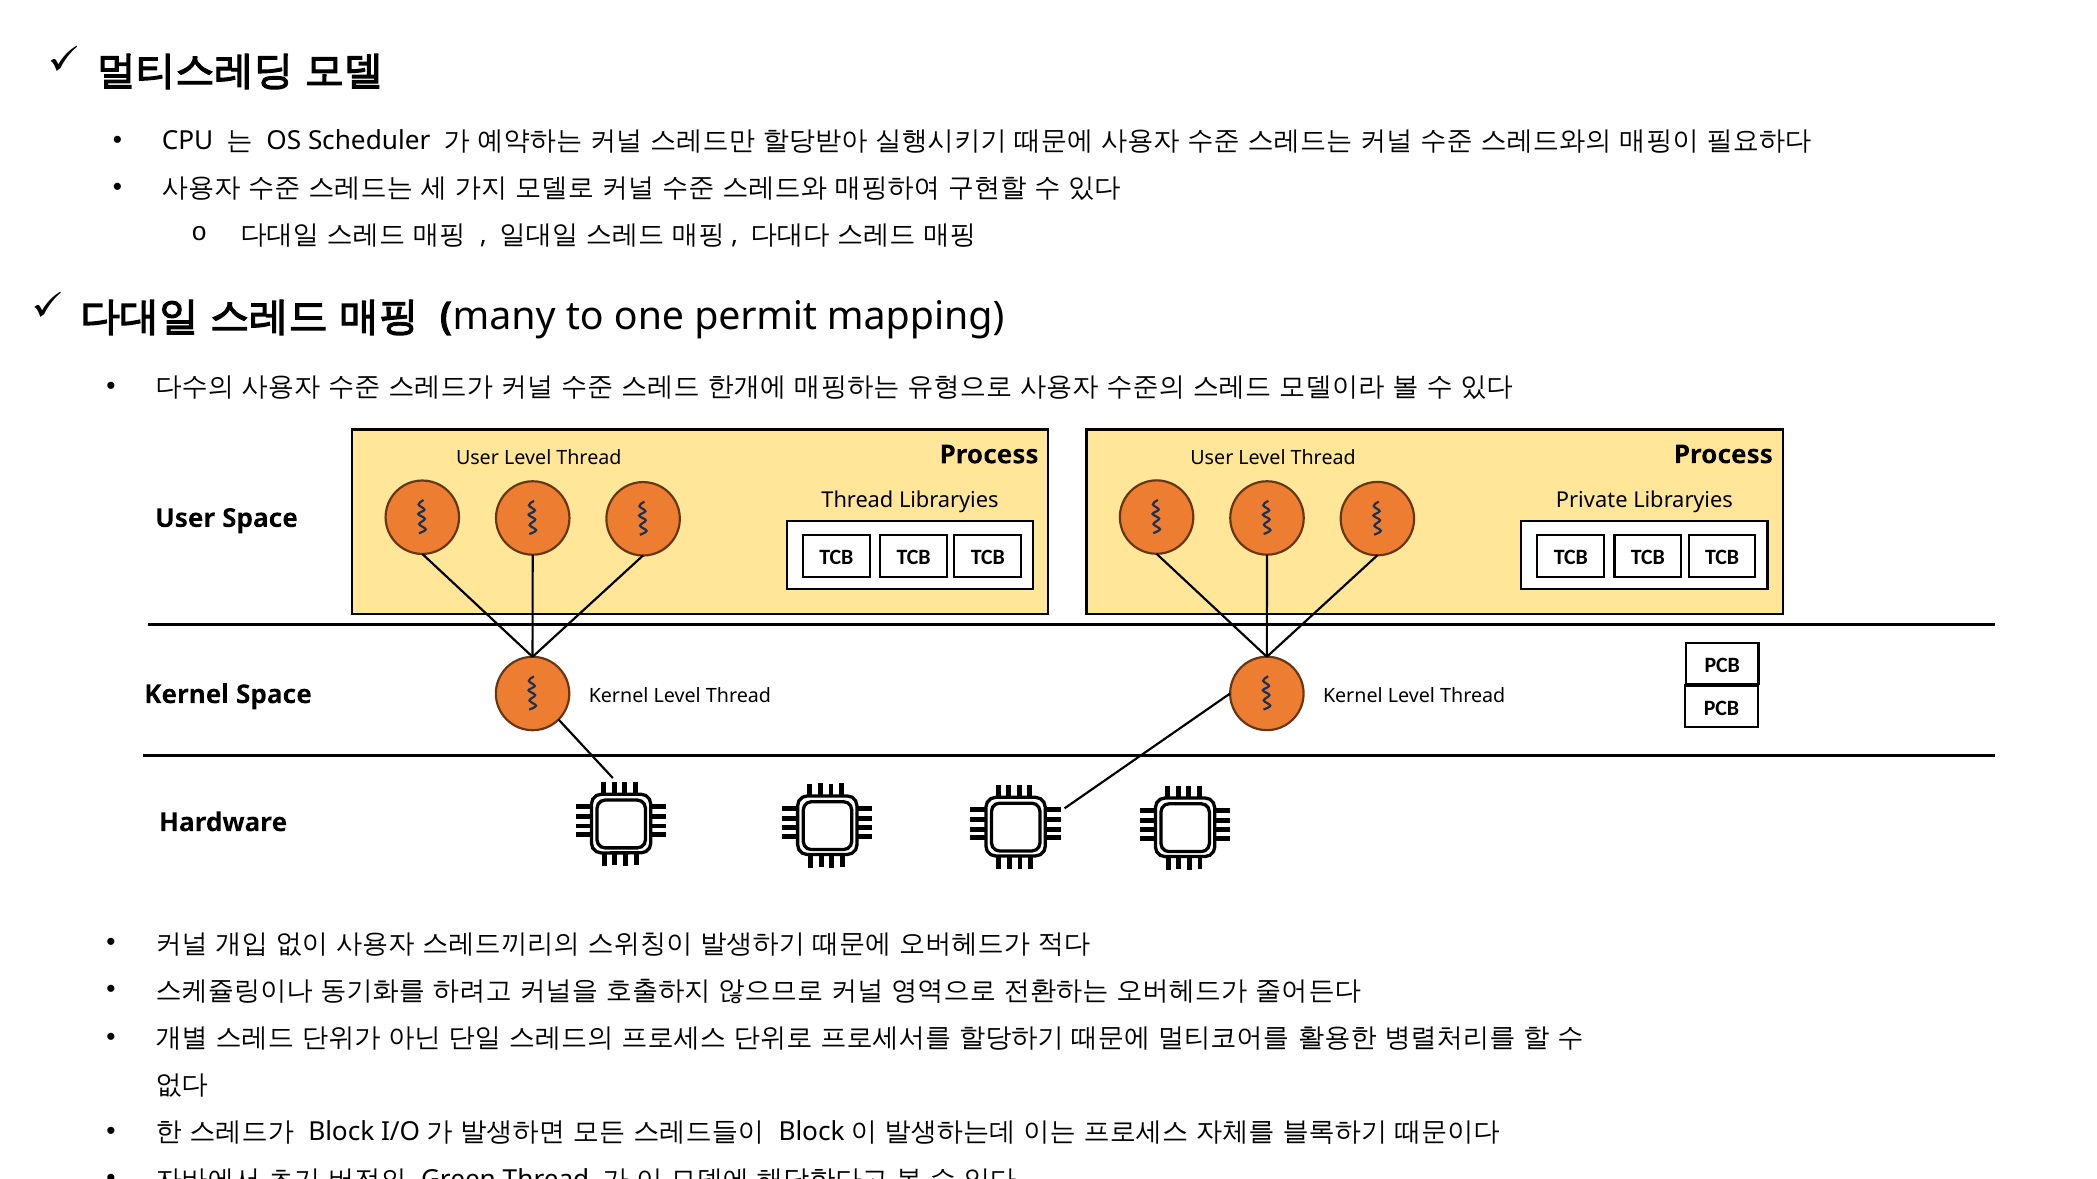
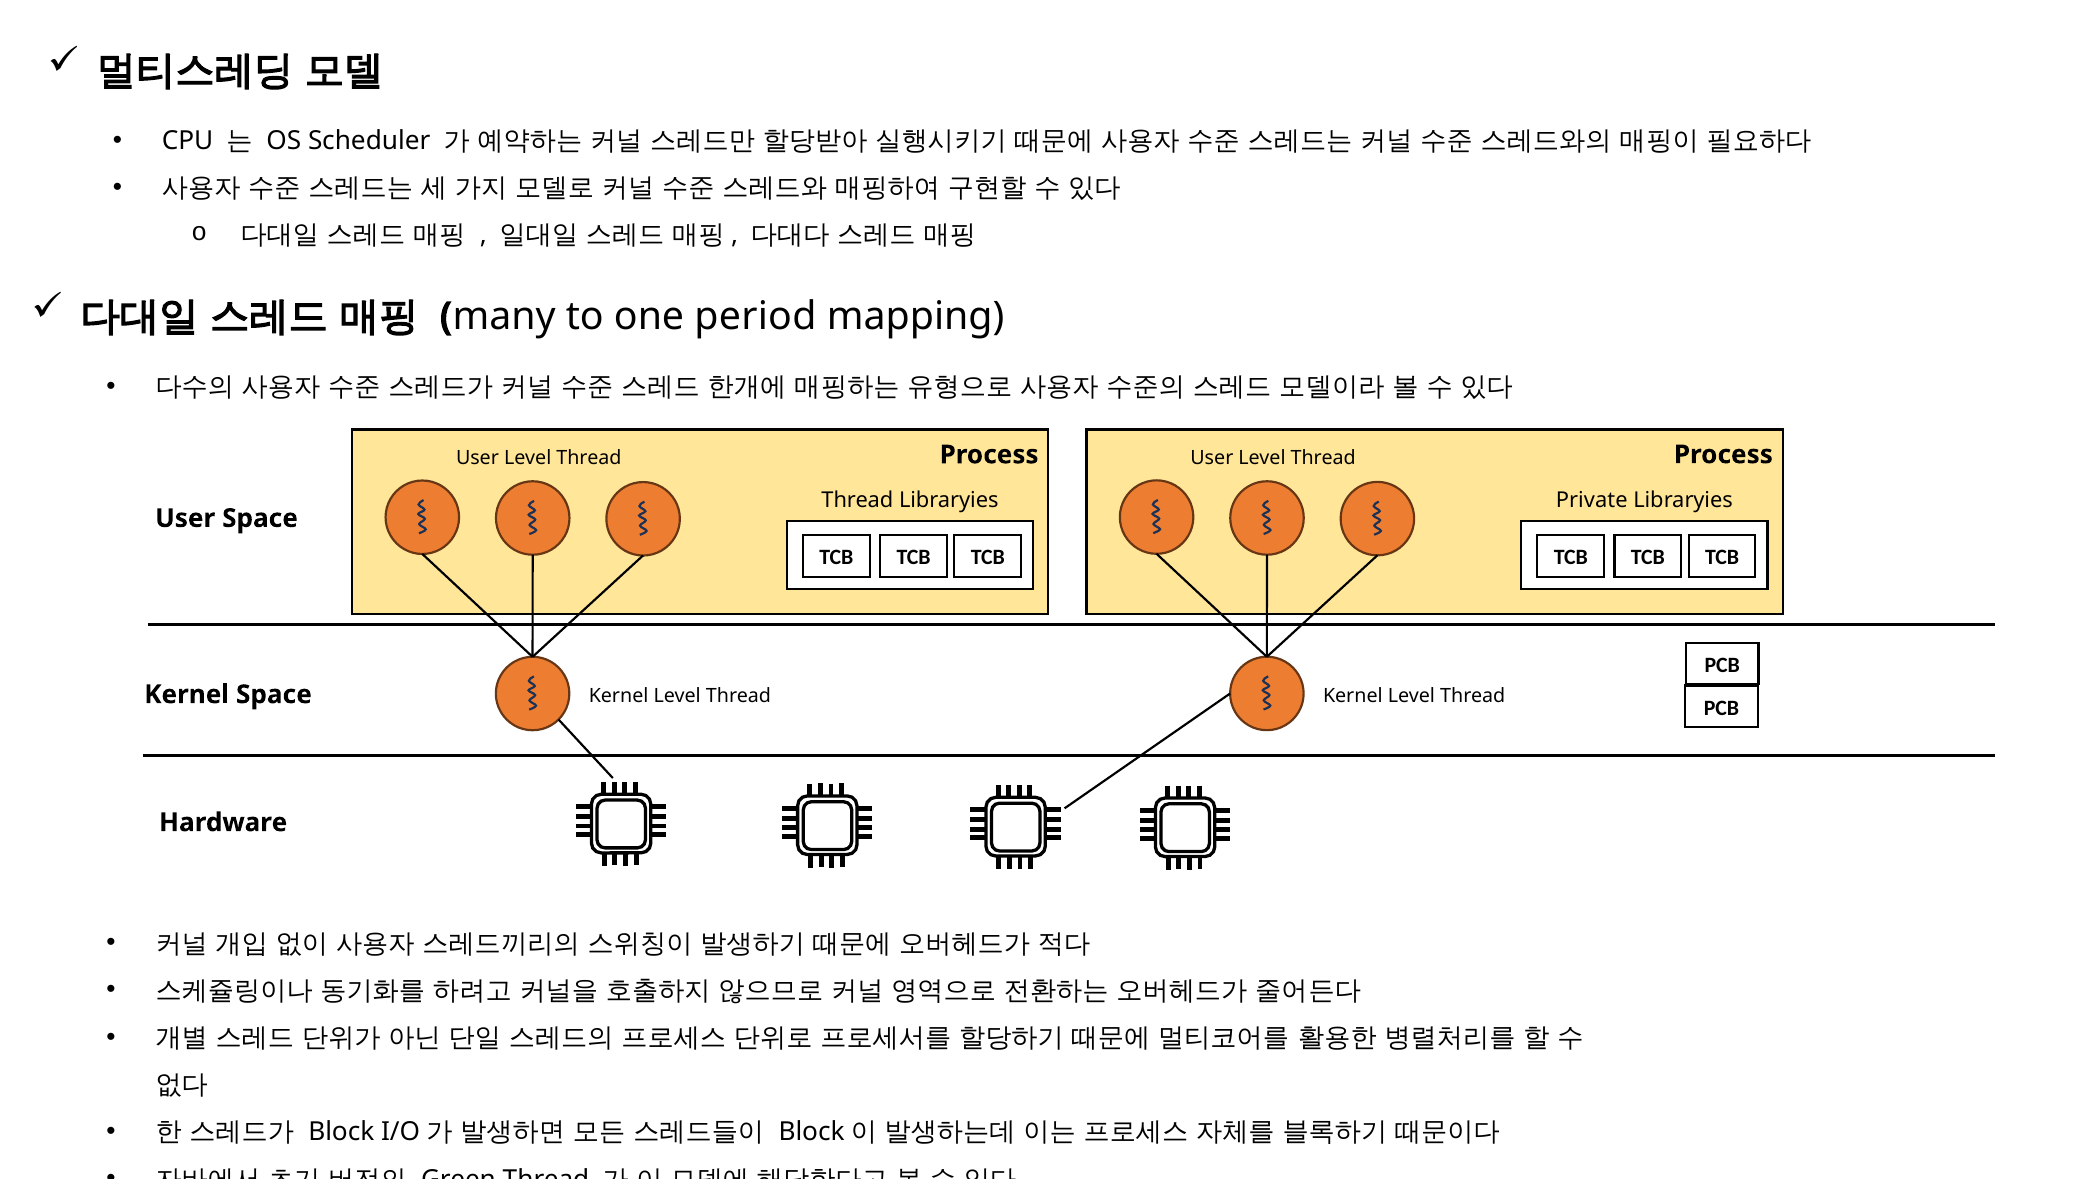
permit: permit -> period
